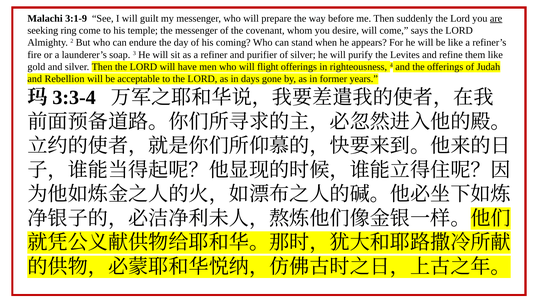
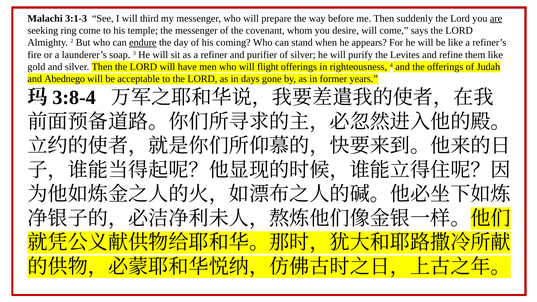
3:1-9: 3:1-9 -> 3:1-3
guilt: guilt -> third
endure underline: none -> present
Rebellion: Rebellion -> Abednego
3:3-4: 3:3-4 -> 3:8-4
